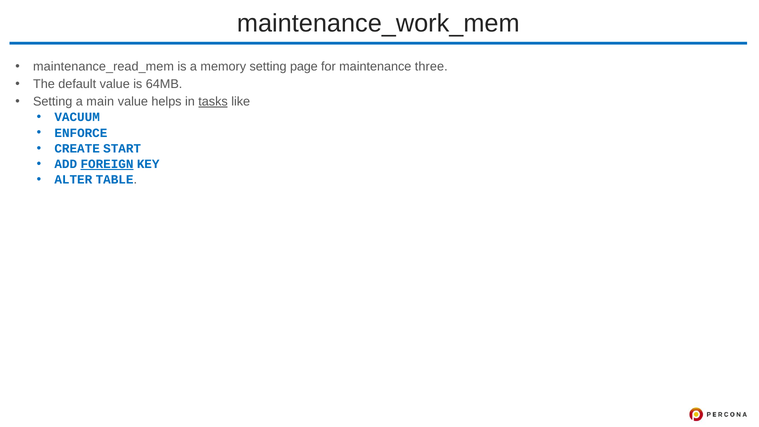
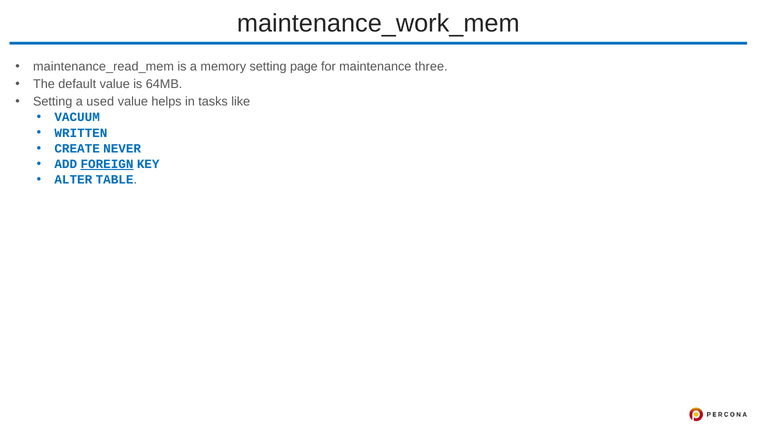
main: main -> used
tasks underline: present -> none
ENFORCE: ENFORCE -> WRITTEN
START: START -> NEVER
